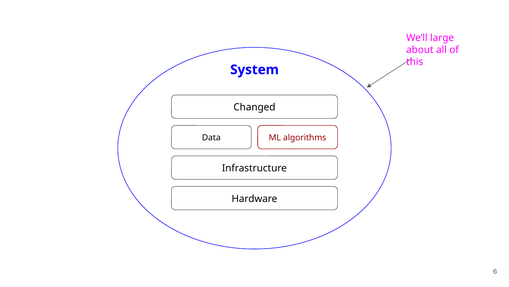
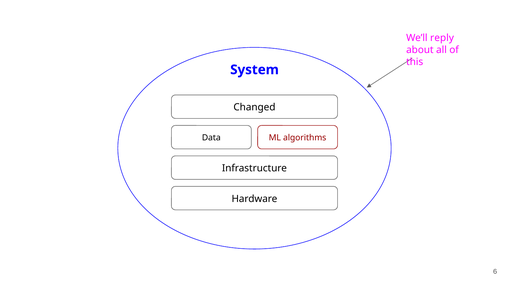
large: large -> reply
